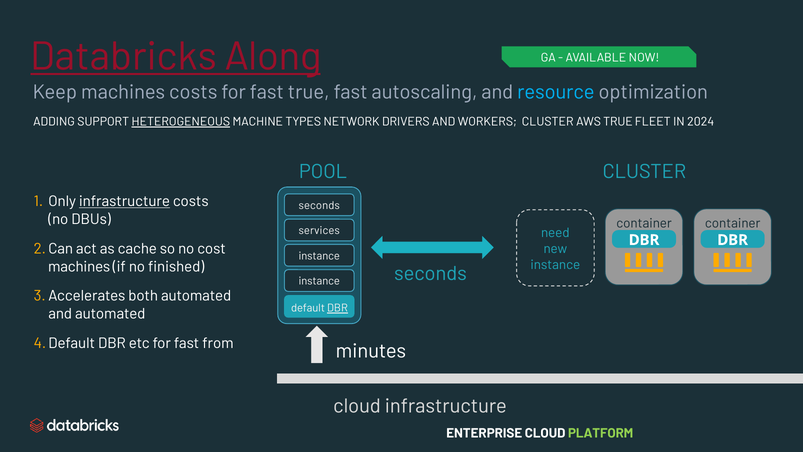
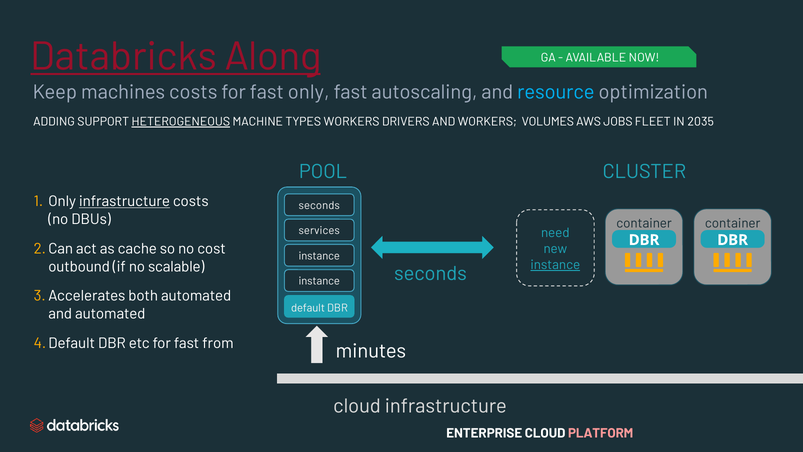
fast true: true -> only
TYPES NETWORK: NETWORK -> WORKERS
WORKERS CLUSTER: CLUSTER -> VOLUMES
AWS TRUE: TRUE -> JOBS
2024: 2024 -> 2035
instance at (555, 265) underline: none -> present
machines at (79, 266): machines -> outbound
finished: finished -> scalable
DBR at (337, 308) underline: present -> none
PLATFORM colour: light green -> pink
